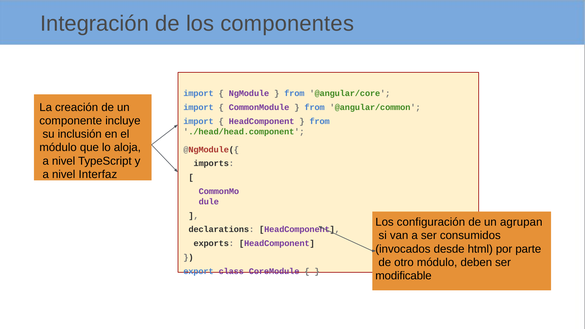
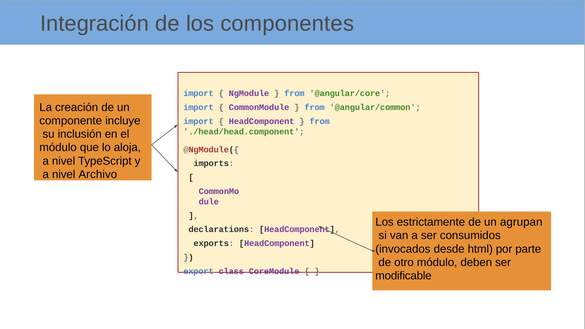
Interfaz: Interfaz -> Archivo
configuración: configuración -> estrictamente
